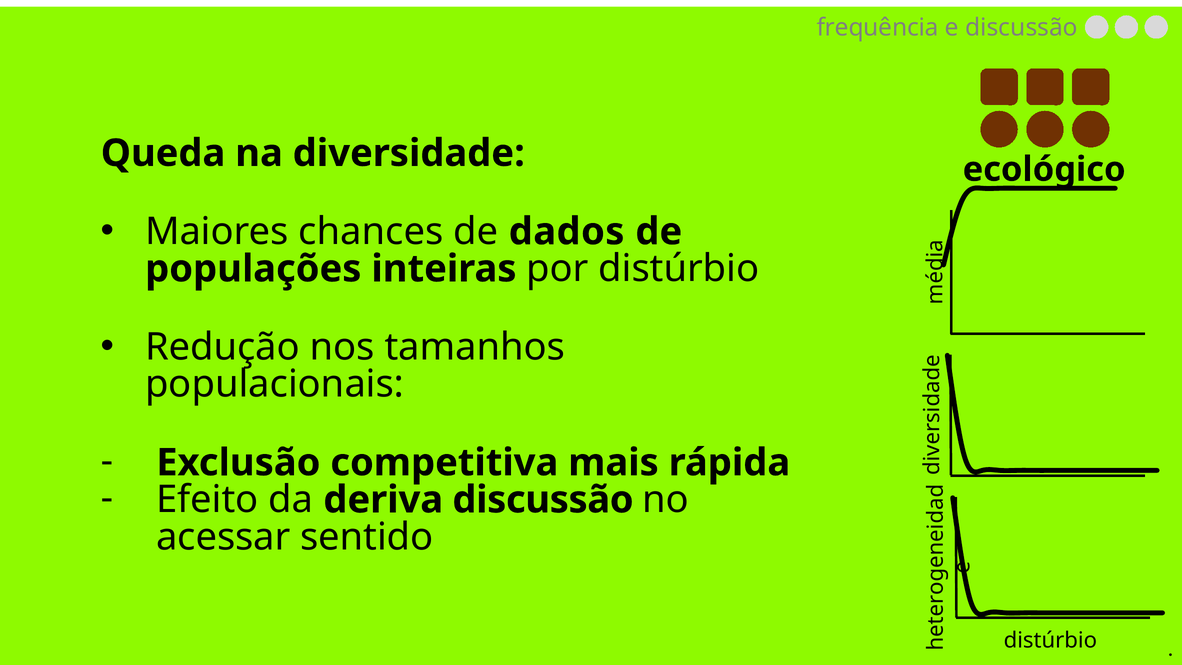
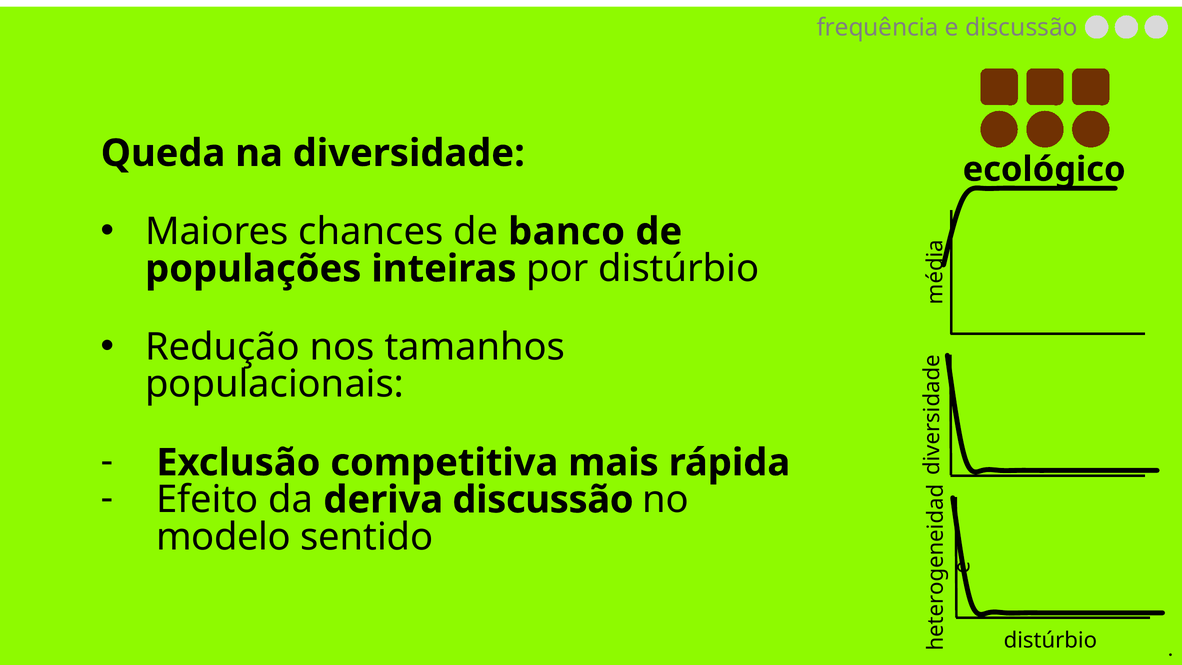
dados: dados -> banco
acessar: acessar -> modelo
